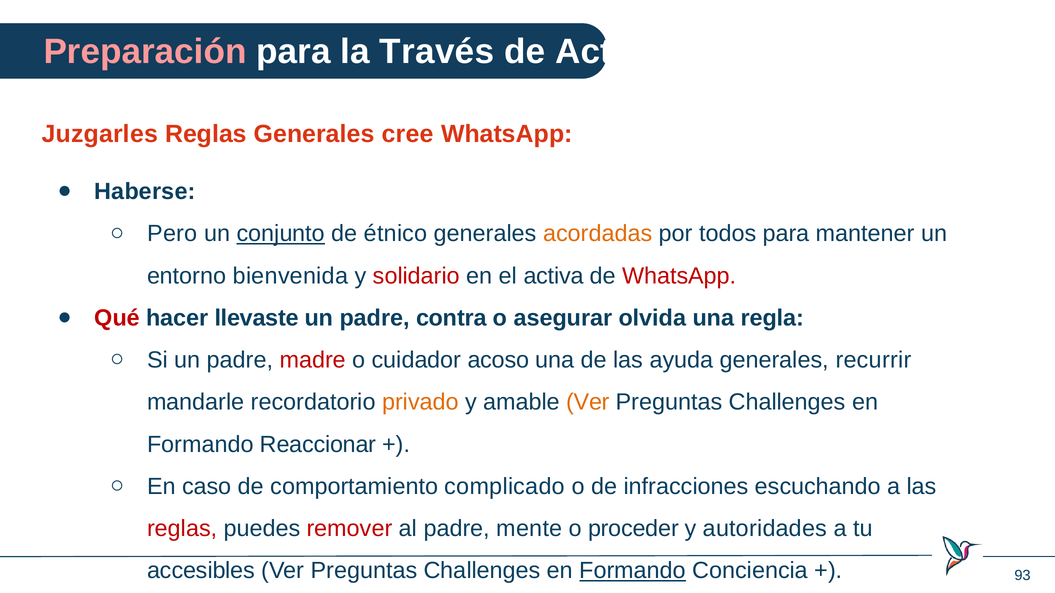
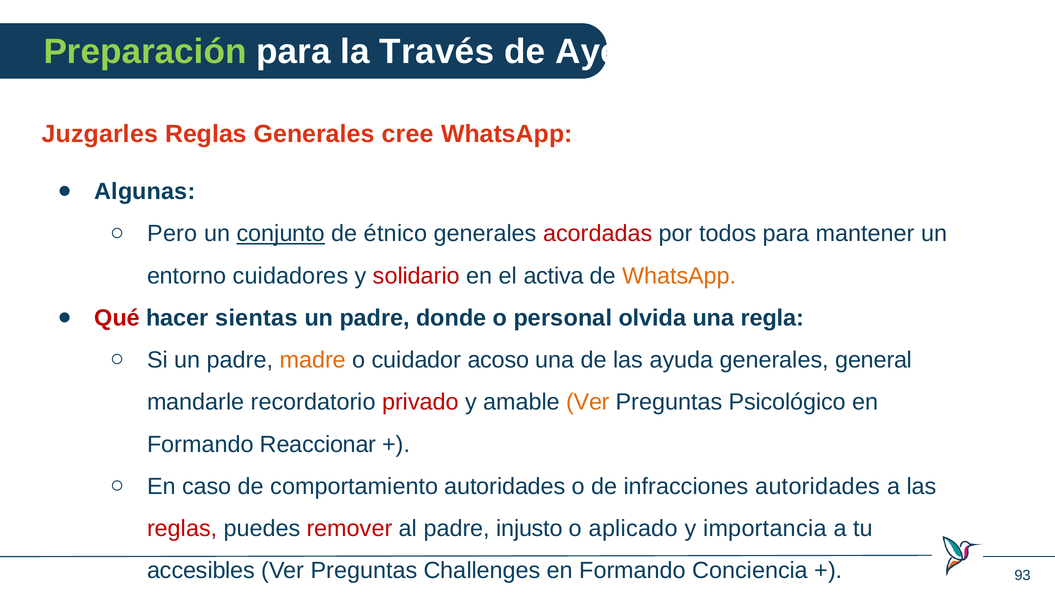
Preparación colour: pink -> light green
Acto: Acto -> Ayer
Haberse: Haberse -> Algunas
acordadas colour: orange -> red
bienvenida: bienvenida -> cuidadores
WhatsApp at (679, 276) colour: red -> orange
llevaste: llevaste -> sientas
contra: contra -> donde
asegurar: asegurar -> personal
madre colour: red -> orange
recurrir: recurrir -> general
privado colour: orange -> red
Challenges at (787, 403): Challenges -> Psicológico
comportamiento complicado: complicado -> autoridades
infracciones escuchando: escuchando -> autoridades
mente: mente -> injusto
proceder: proceder -> aplicado
autoridades: autoridades -> importancia
Formando at (633, 571) underline: present -> none
